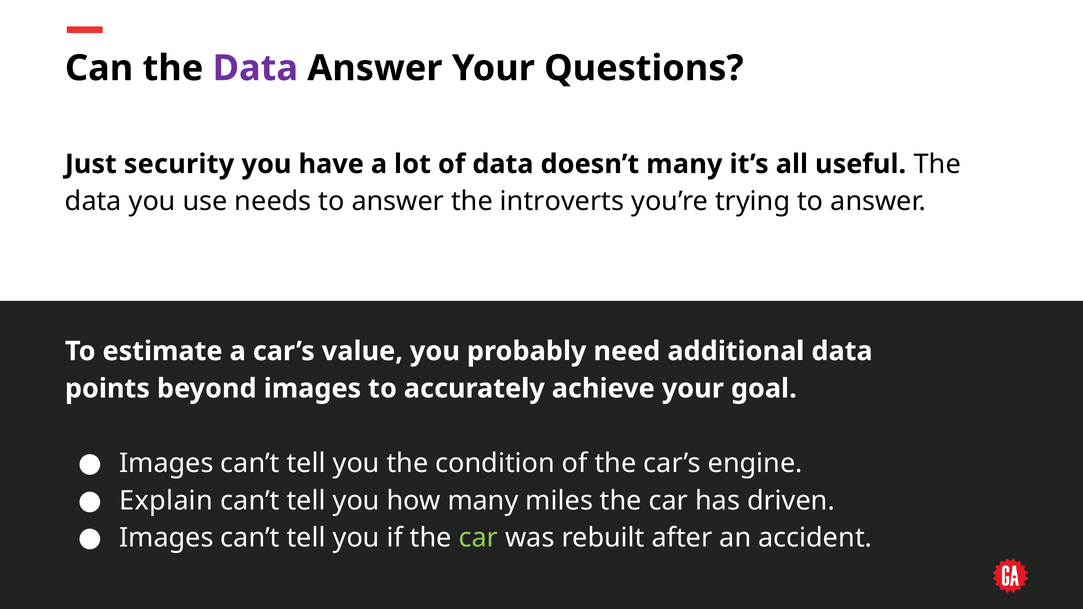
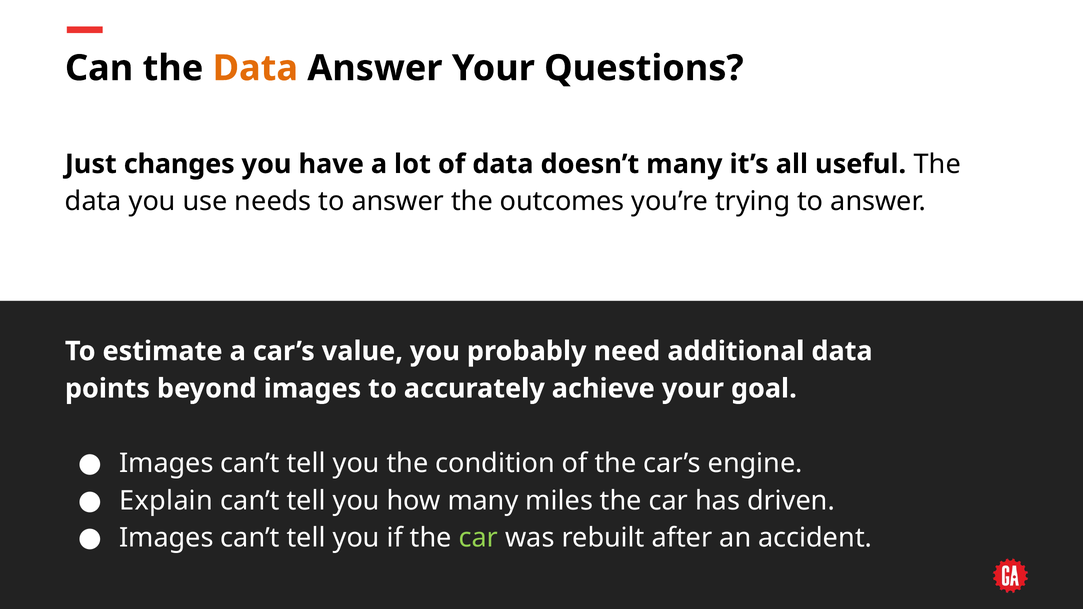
Data at (255, 68) colour: purple -> orange
security: security -> changes
introverts: introverts -> outcomes
